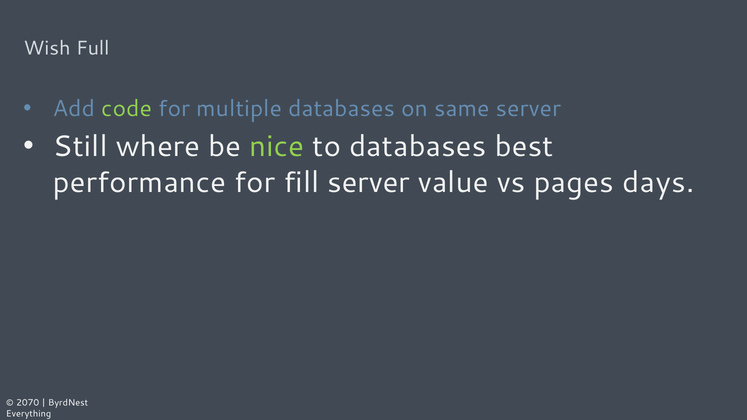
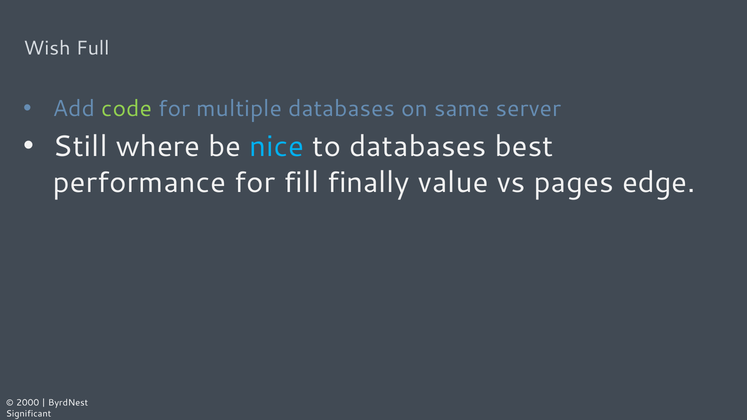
nice colour: light green -> light blue
fill server: server -> finally
days: days -> edge
2070: 2070 -> 2000
Everything: Everything -> Significant
